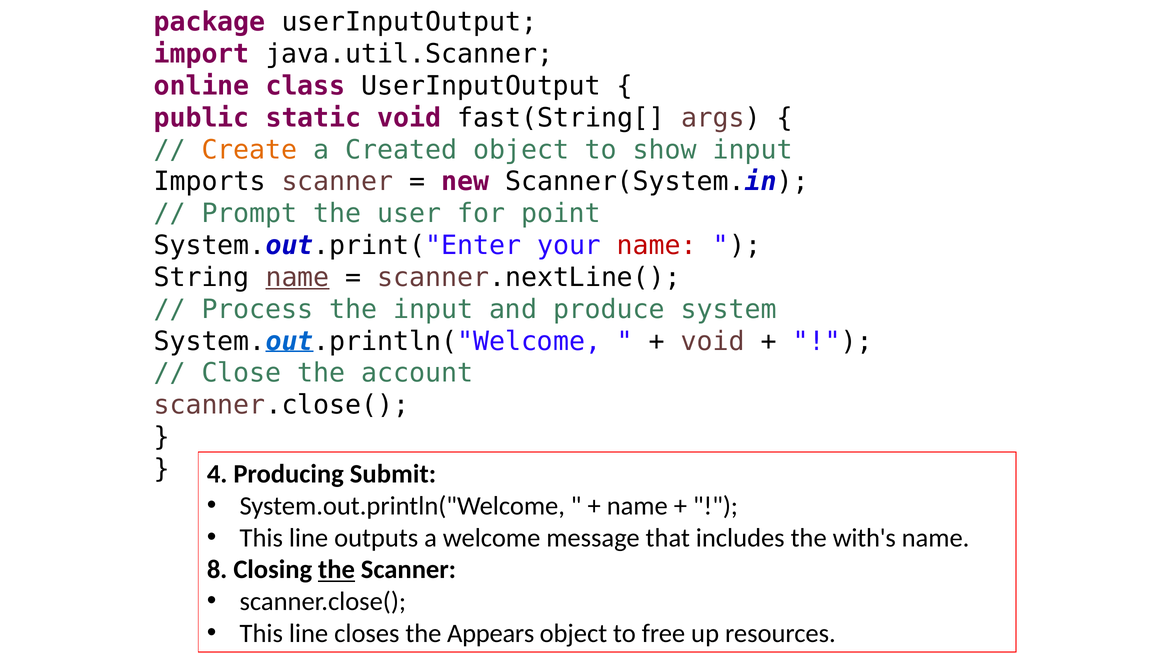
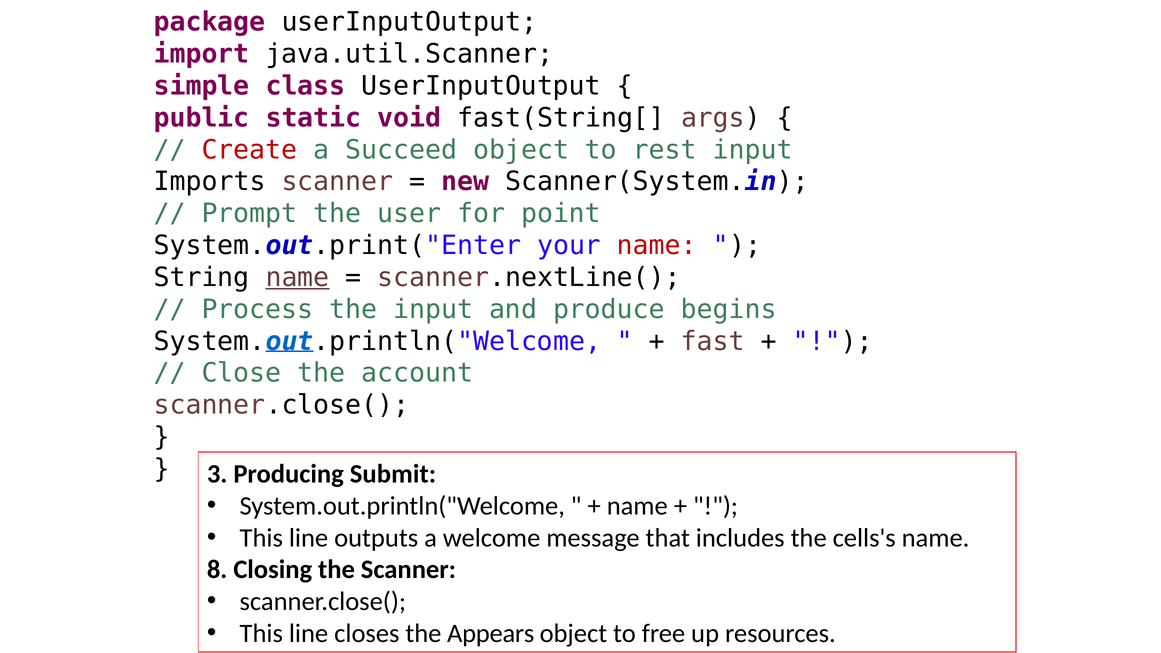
online: online -> simple
Create colour: orange -> red
Created: Created -> Succeed
show: show -> rest
system: system -> begins
void at (713, 341): void -> fast
4: 4 -> 3
with's: with's -> cells's
the at (337, 570) underline: present -> none
